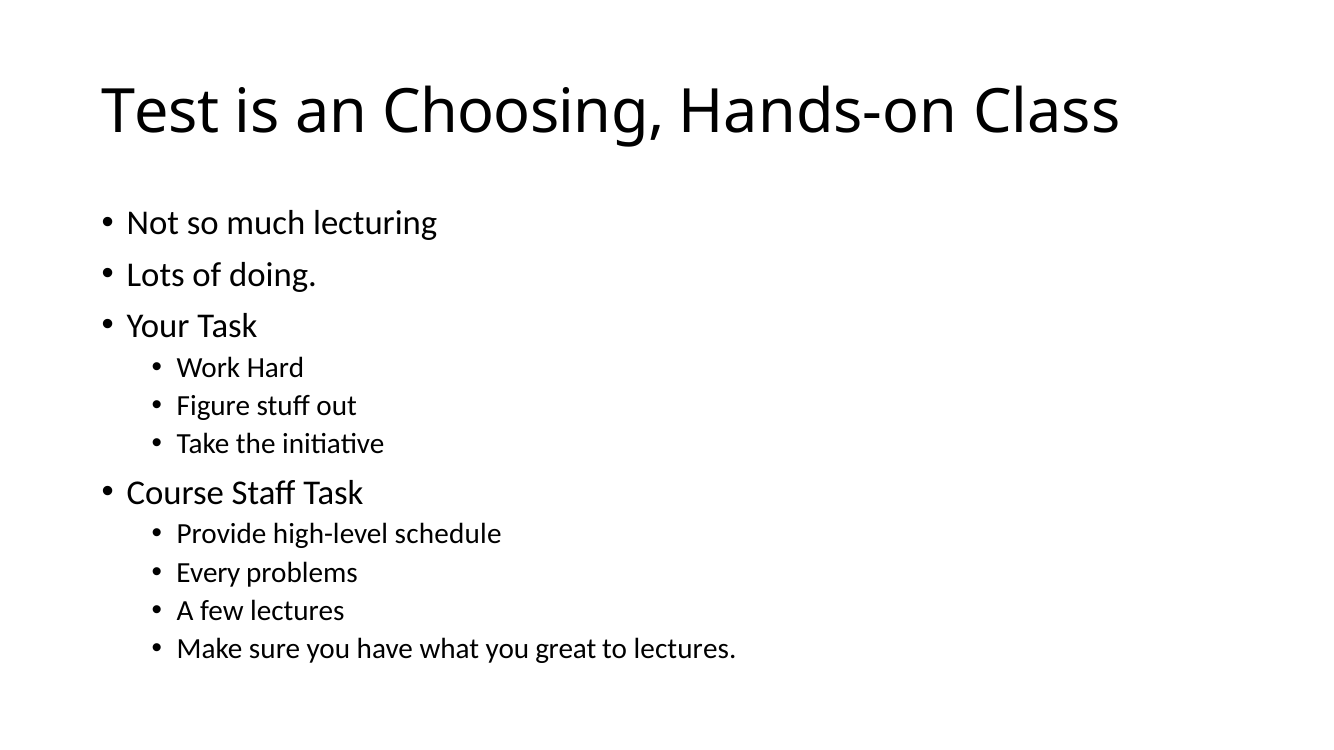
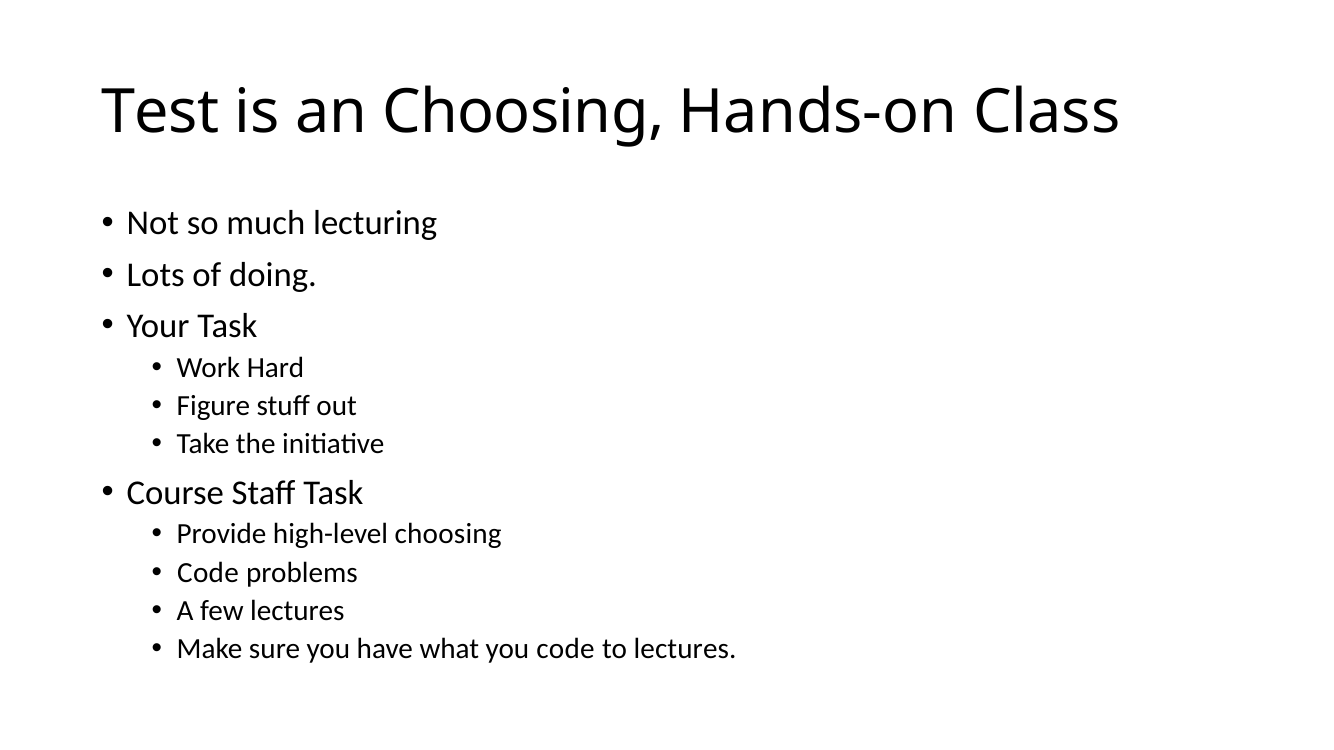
high-level schedule: schedule -> choosing
Every at (208, 573): Every -> Code
you great: great -> code
